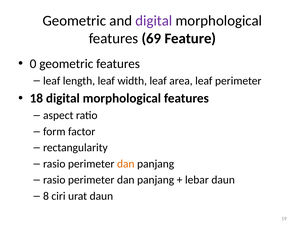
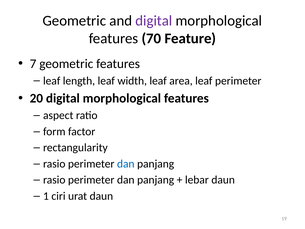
69: 69 -> 70
0: 0 -> 7
18: 18 -> 20
dan at (126, 164) colour: orange -> blue
8: 8 -> 1
